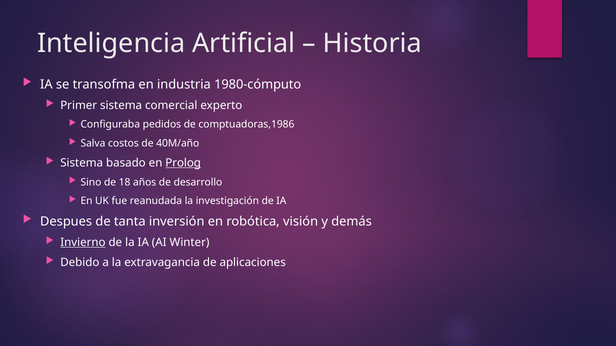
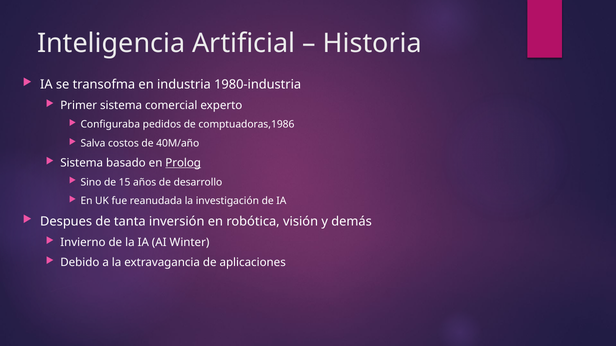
1980-cómputo: 1980-cómputo -> 1980-industria
18: 18 -> 15
Invierno underline: present -> none
